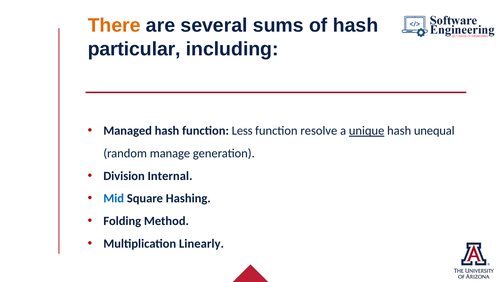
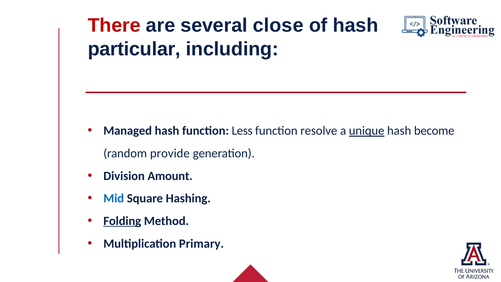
There colour: orange -> red
sums: sums -> close
unequal: unequal -> become
manage: manage -> provide
Internal: Internal -> Amount
Folding underline: none -> present
Linearly: Linearly -> Primary
